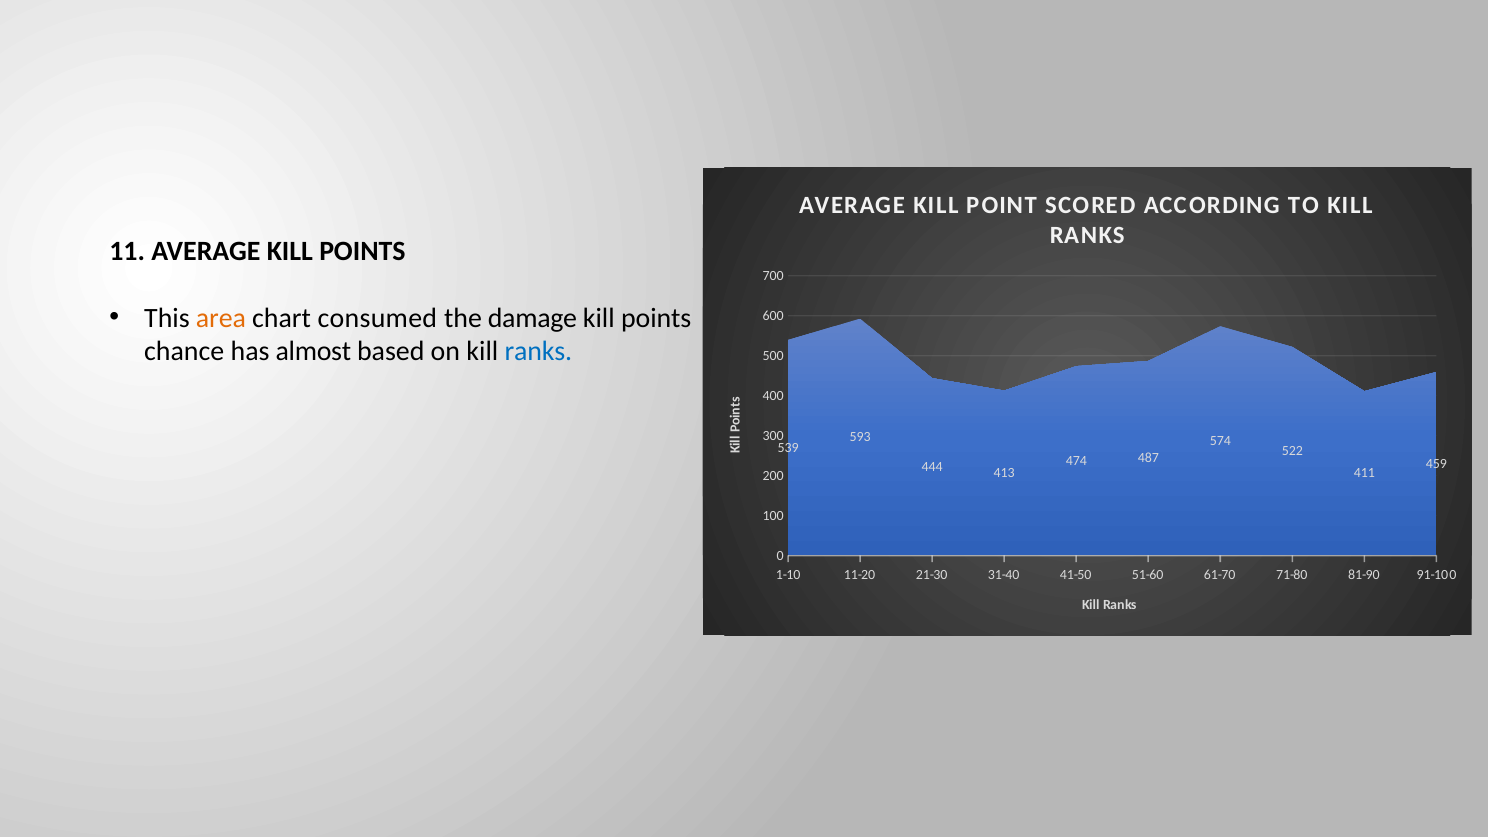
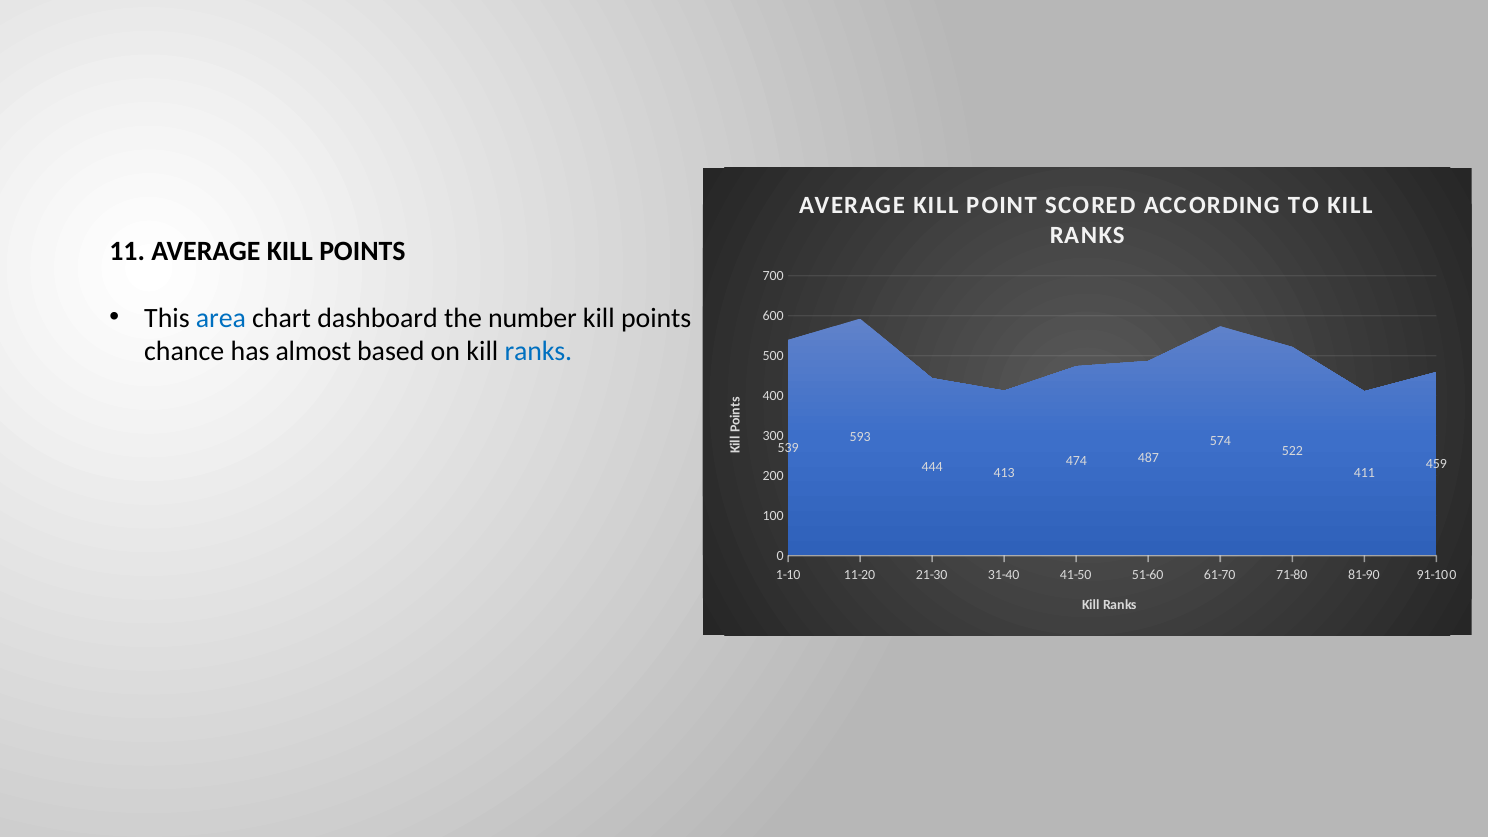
area colour: orange -> blue
consumed: consumed -> dashboard
damage: damage -> number
